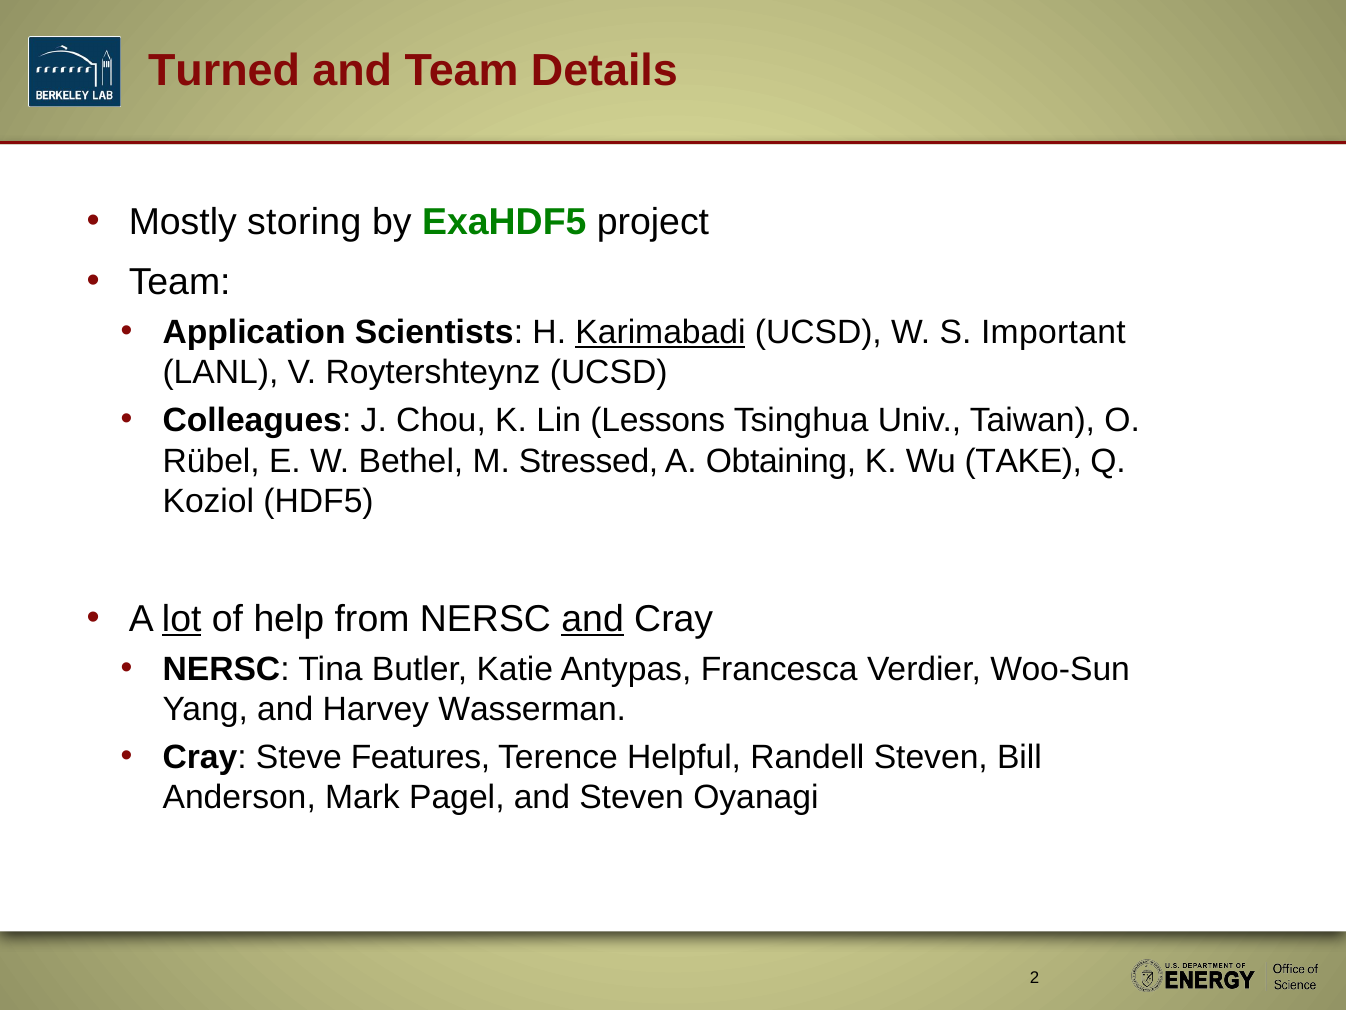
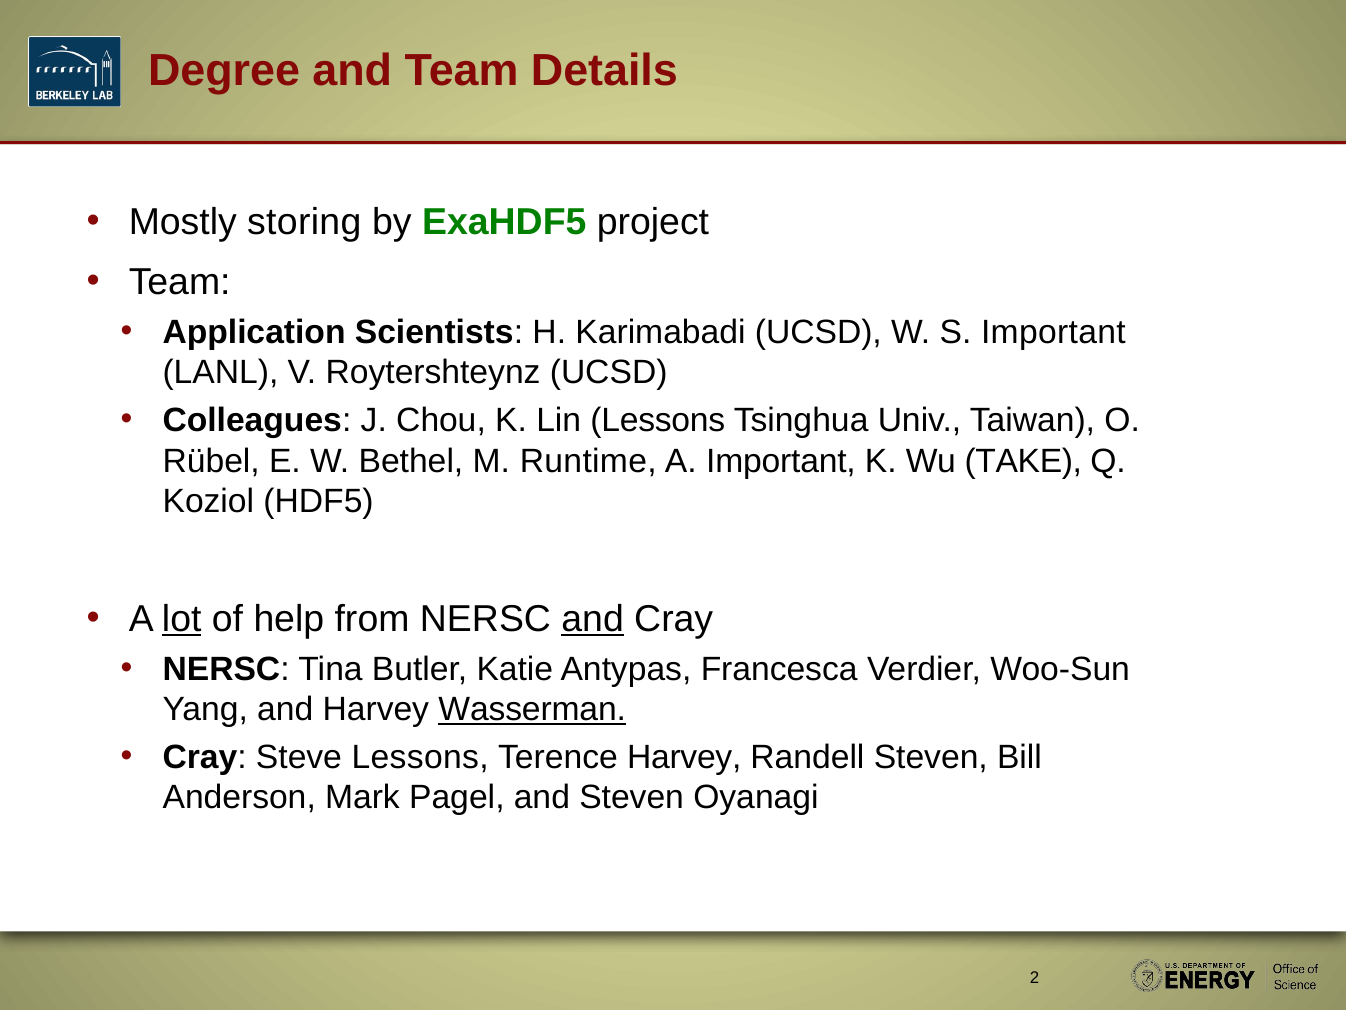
Turned: Turned -> Degree
Karimabadi underline: present -> none
Stressed: Stressed -> Runtime
A Obtaining: Obtaining -> Important
Wasserman underline: none -> present
Steve Features: Features -> Lessons
Terence Helpful: Helpful -> Harvey
